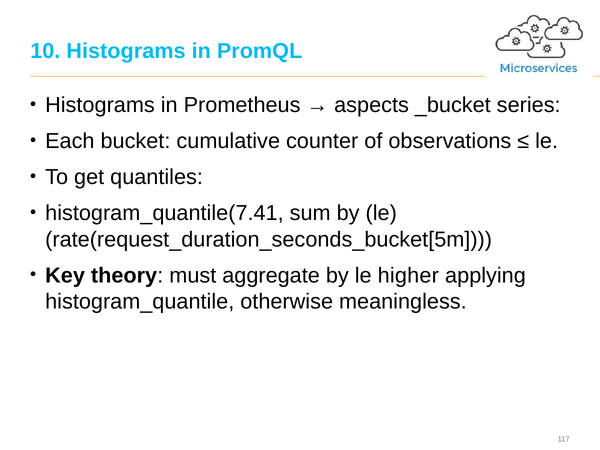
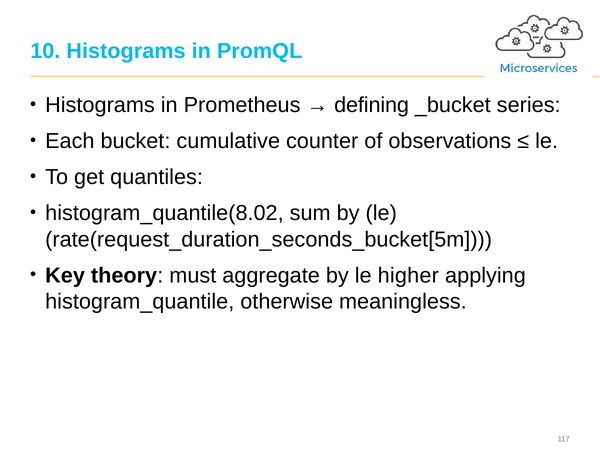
aspects: aspects -> defining
histogram_quantile(7.41: histogram_quantile(7.41 -> histogram_quantile(8.02
